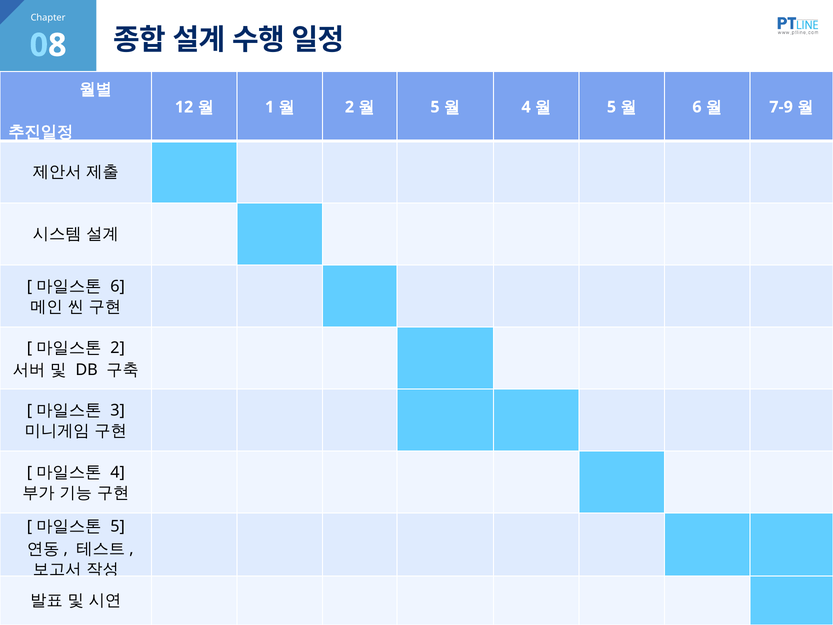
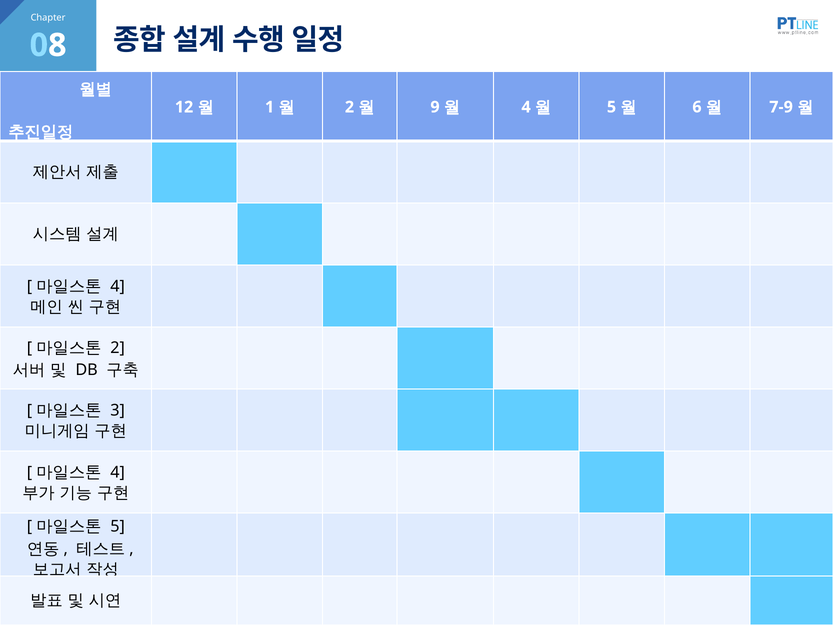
5 at (435, 107): 5 -> 9
6 at (118, 286): 6 -> 4
